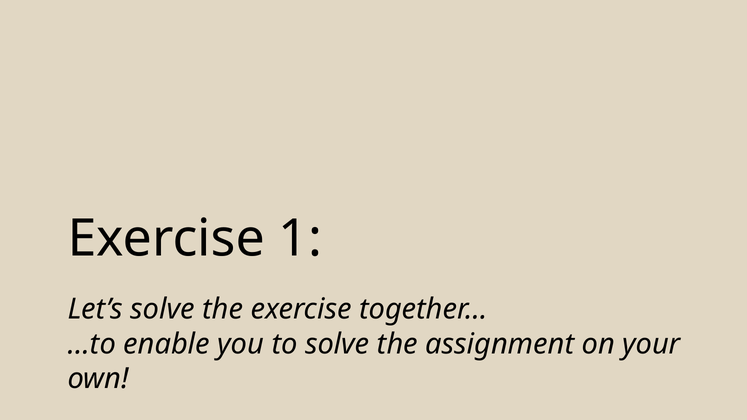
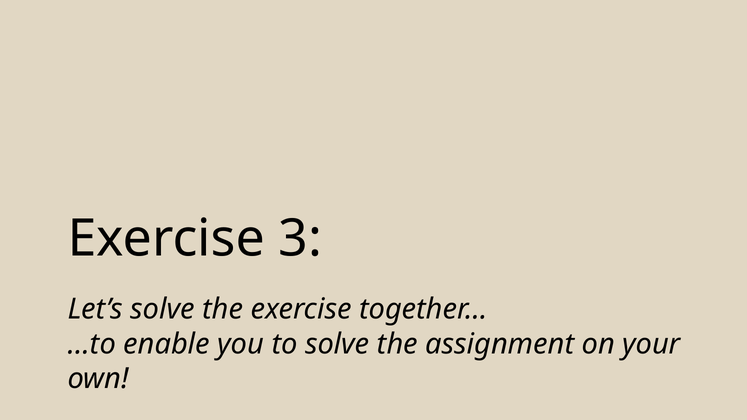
1: 1 -> 3
